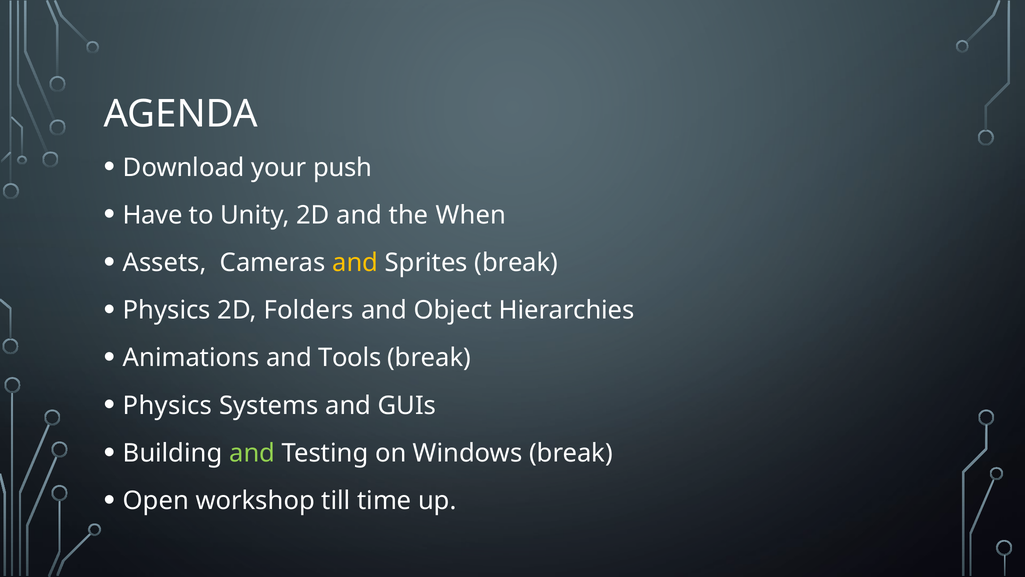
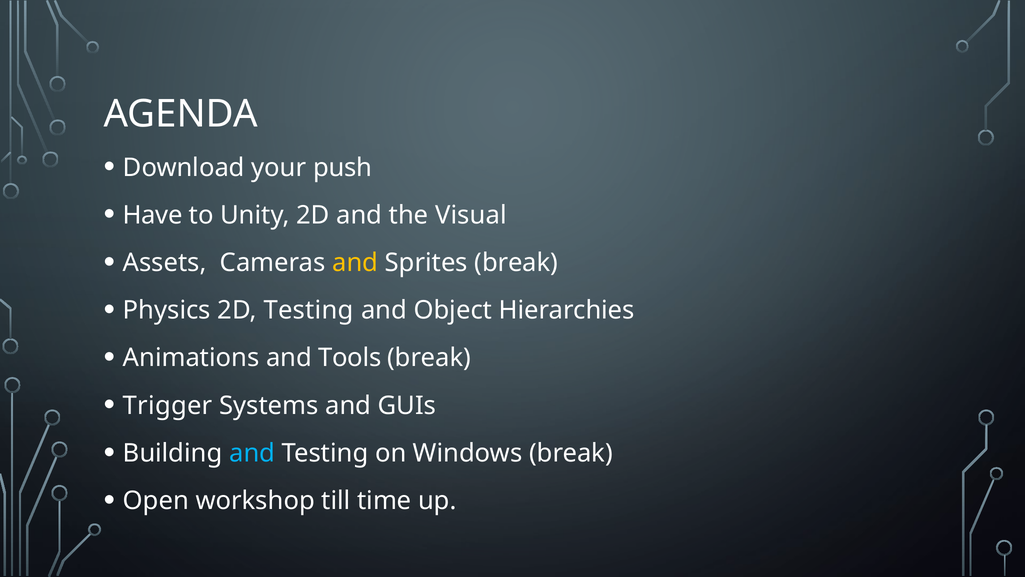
When: When -> Visual
2D Folders: Folders -> Testing
Physics at (168, 405): Physics -> Trigger
and at (252, 453) colour: light green -> light blue
